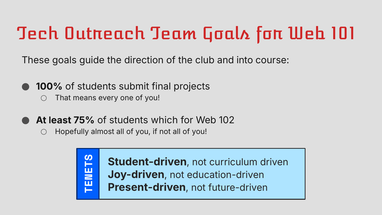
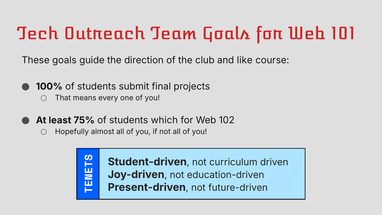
into: into -> like
